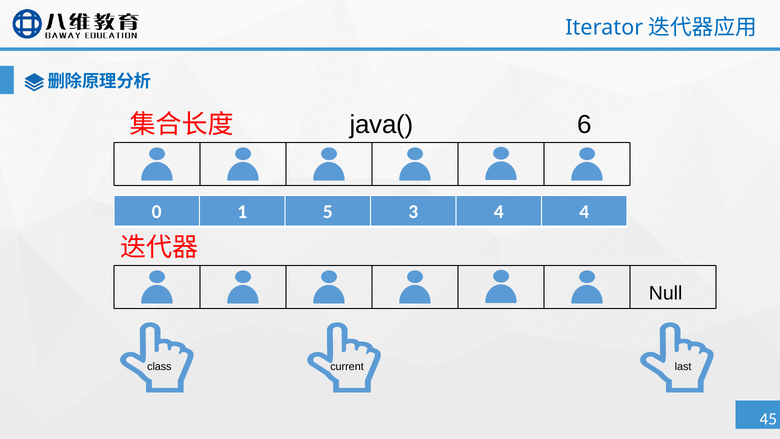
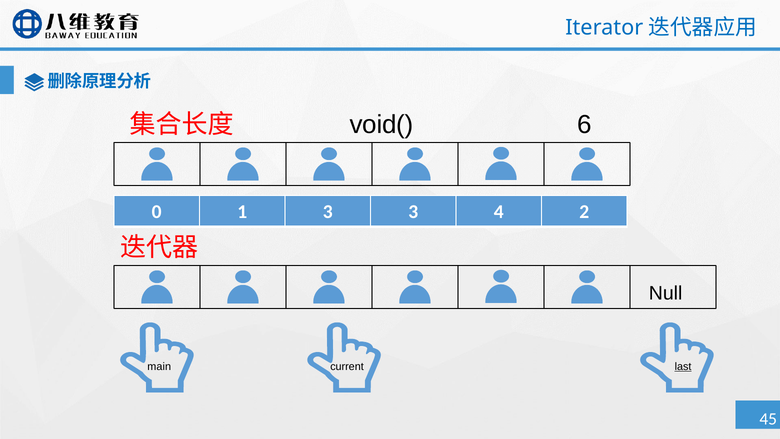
java(: java( -> void(
1 5: 5 -> 3
4 4: 4 -> 2
class: class -> main
last underline: none -> present
